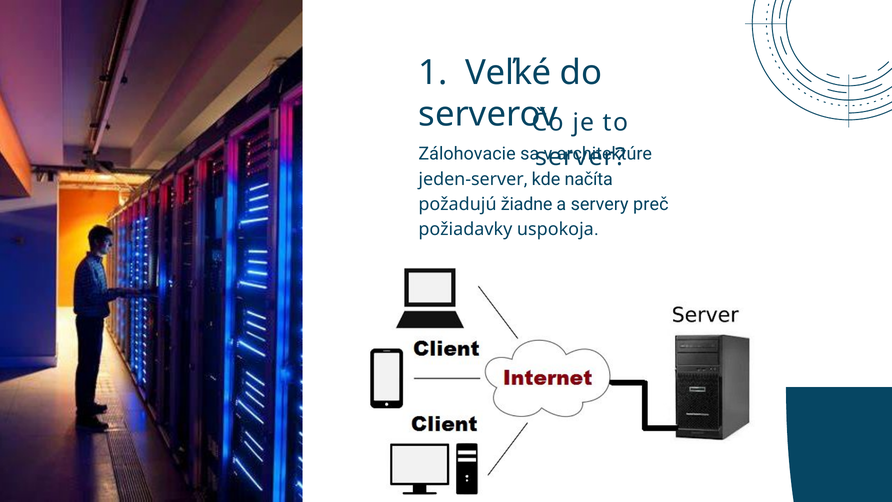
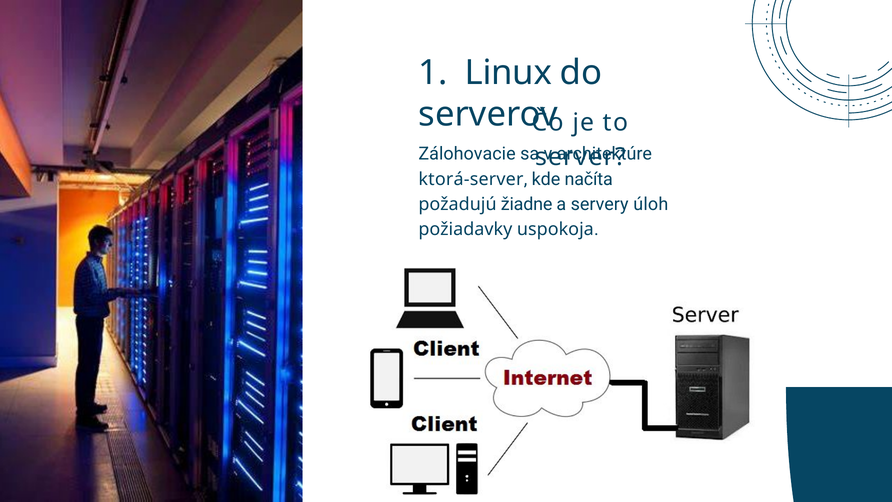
Veľké: Veľké -> Linux
jeden-server: jeden-server -> ktorá-server
preč: preč -> úloh
